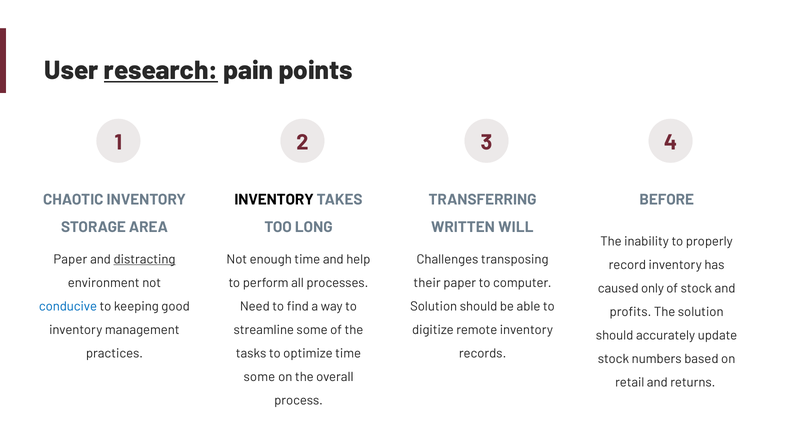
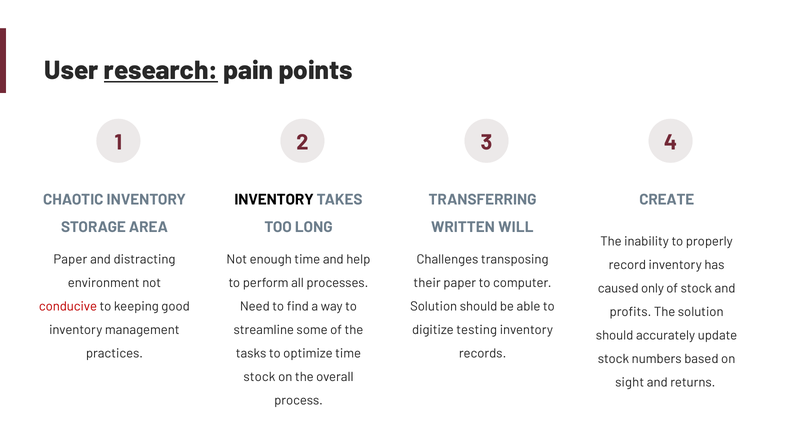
BEFORE: BEFORE -> CREATE
distracting underline: present -> none
conducive colour: blue -> red
remote: remote -> testing
some at (259, 377): some -> stock
retail: retail -> sight
